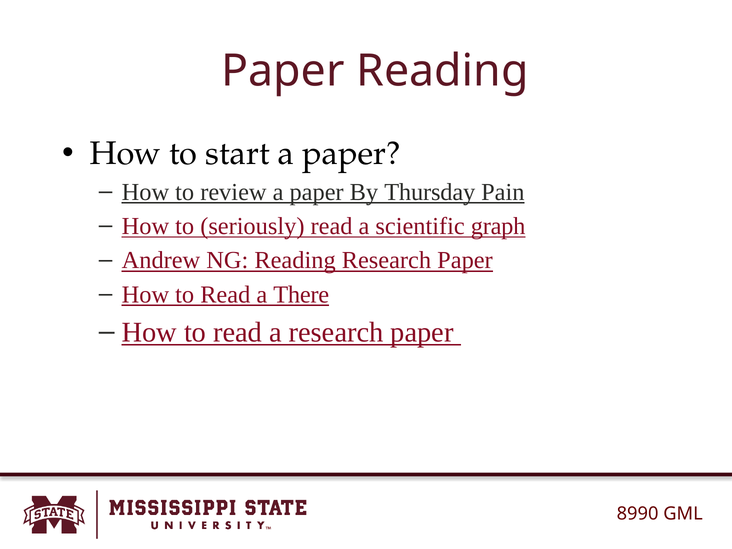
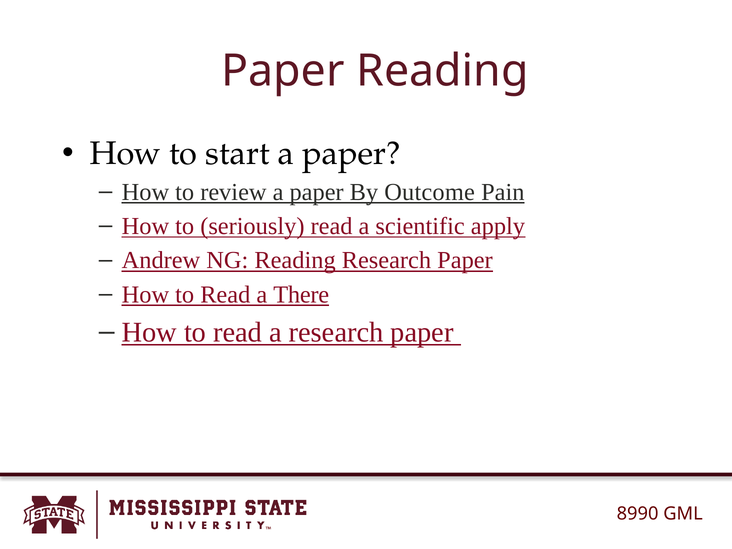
Thursday: Thursday -> Outcome
graph: graph -> apply
